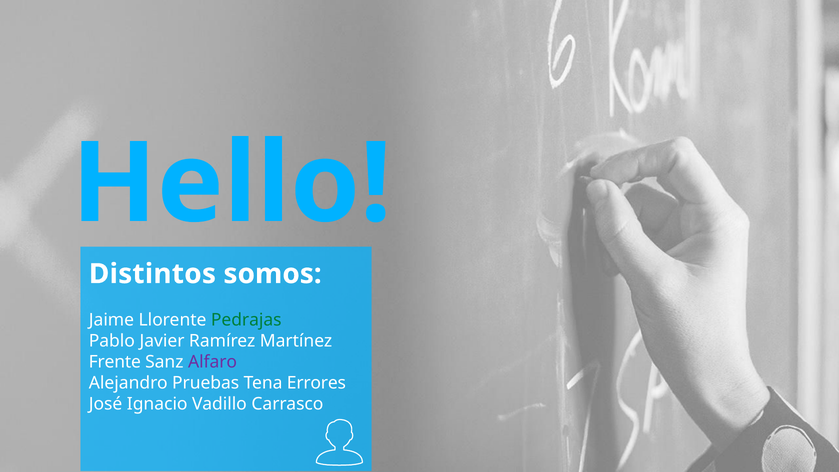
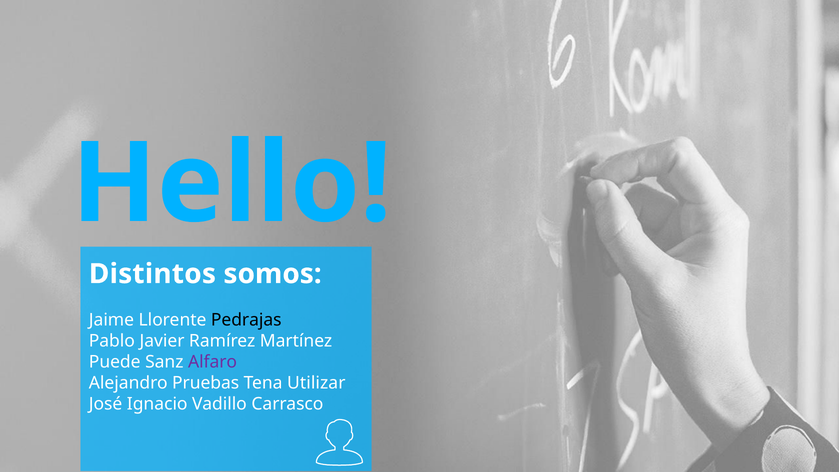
Pedrajas colour: green -> black
Frente: Frente -> Puede
Errores: Errores -> Utilizar
